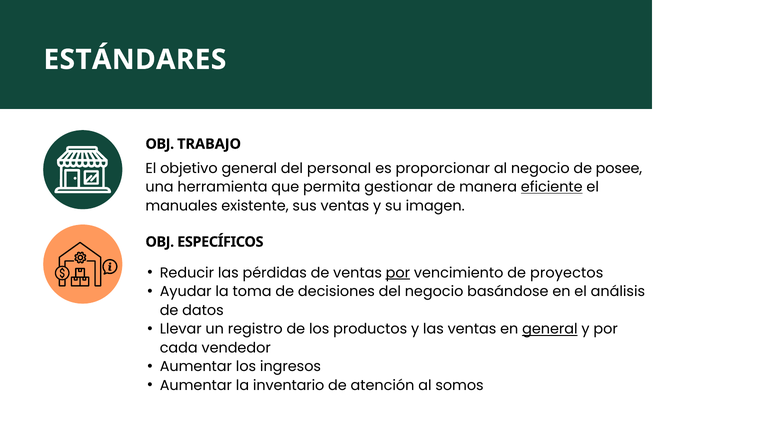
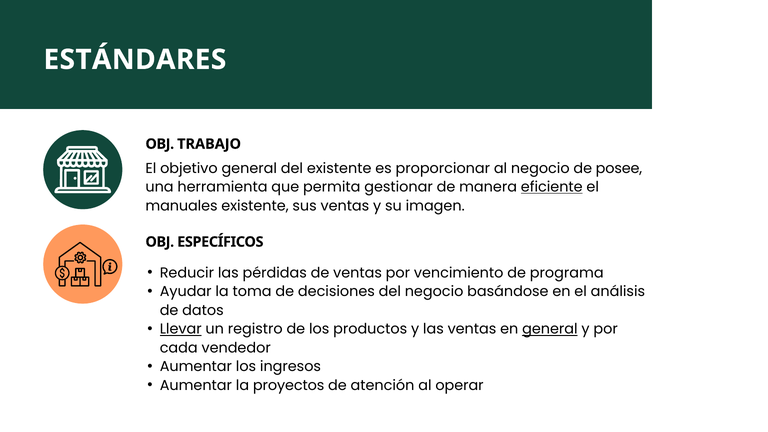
del personal: personal -> existente
por at (398, 273) underline: present -> none
proyectos: proyectos -> programa
Llevar underline: none -> present
inventario: inventario -> proyectos
somos: somos -> operar
